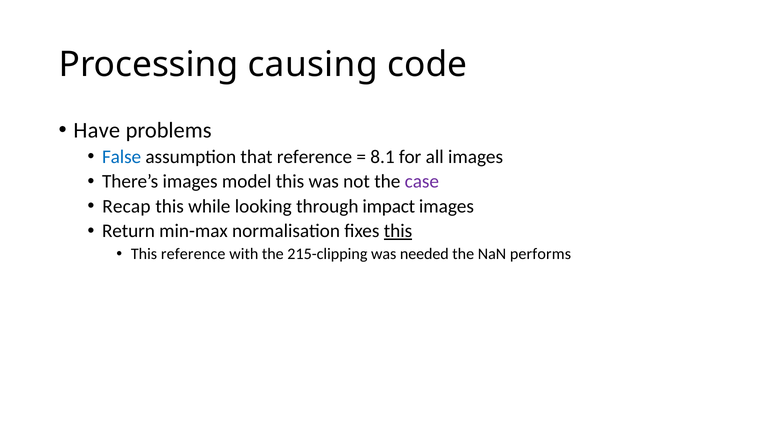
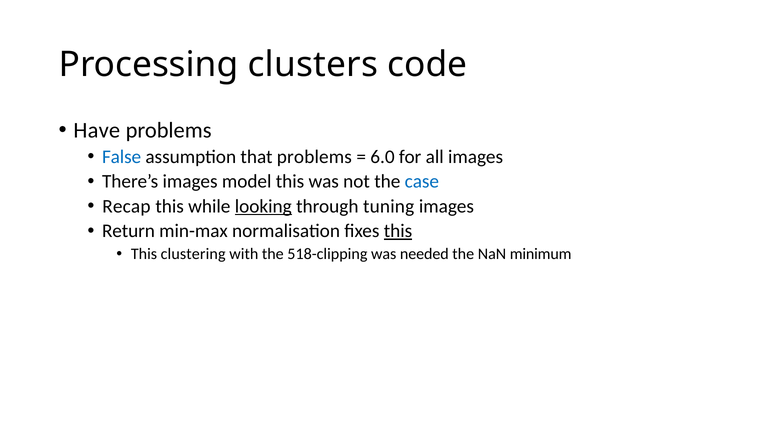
causing: causing -> clusters
that reference: reference -> problems
8.1: 8.1 -> 6.0
case colour: purple -> blue
looking underline: none -> present
impact: impact -> tuning
This reference: reference -> clustering
215-clipping: 215-clipping -> 518-clipping
performs: performs -> minimum
